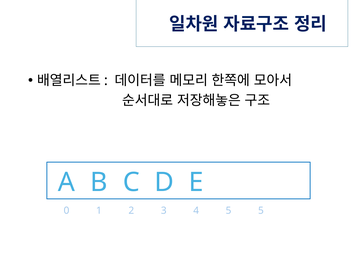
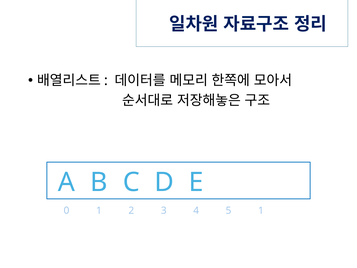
5 5: 5 -> 1
